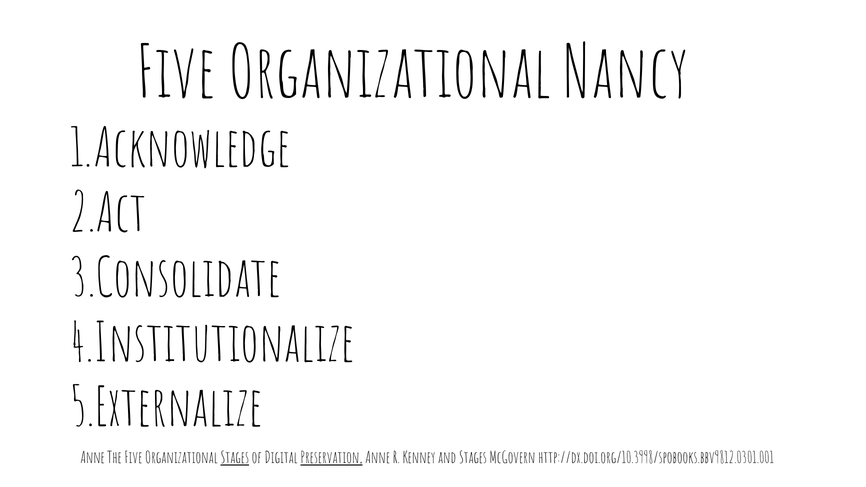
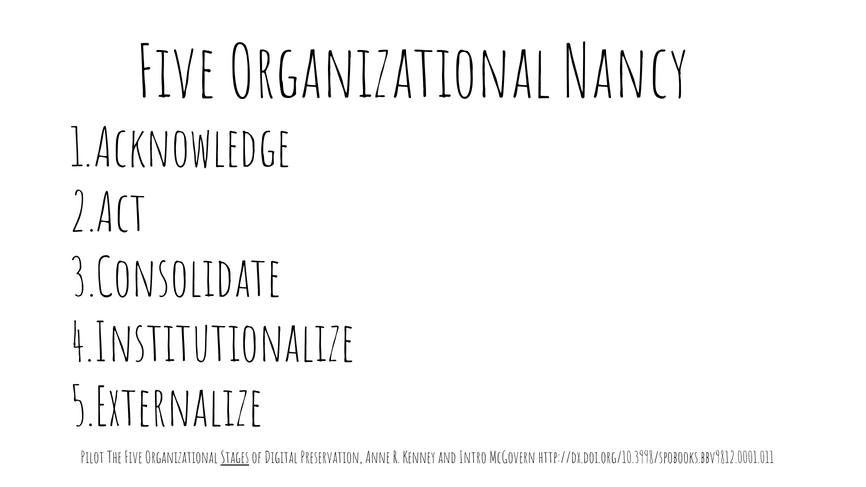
Anne at (93, 458): Anne -> Pilot
Preservation underline: present -> none
and Stages: Stages -> Intro
http://dx.doi.org/10.3998/spobooks.bbv9812.0301.001: http://dx.doi.org/10.3998/spobooks.bbv9812.0301.001 -> http://dx.doi.org/10.3998/spobooks.bbv9812.0001.011
